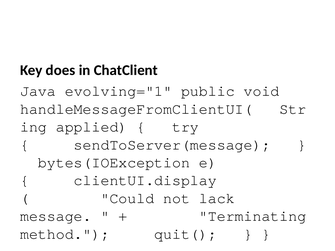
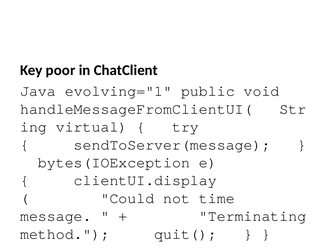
does: does -> poor
applied: applied -> virtual
lack: lack -> time
